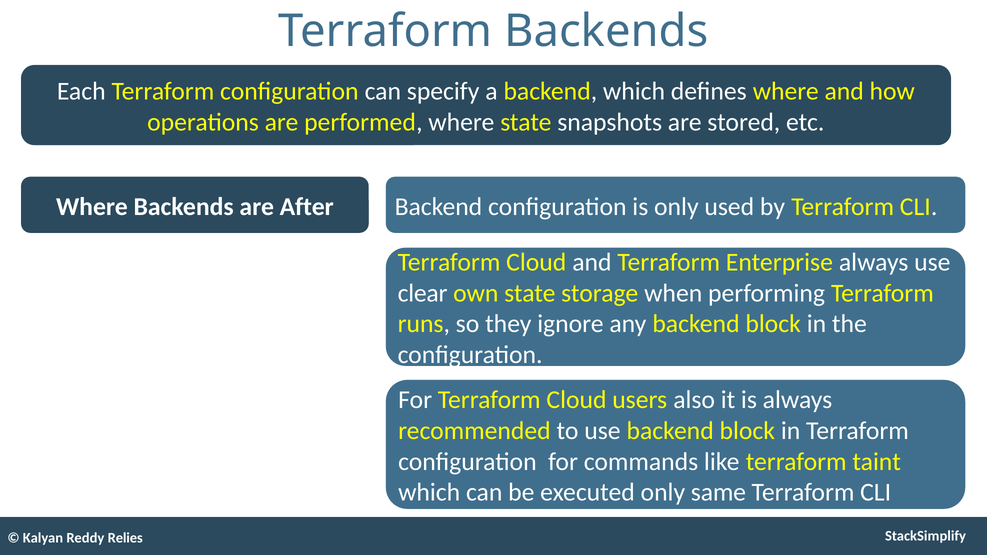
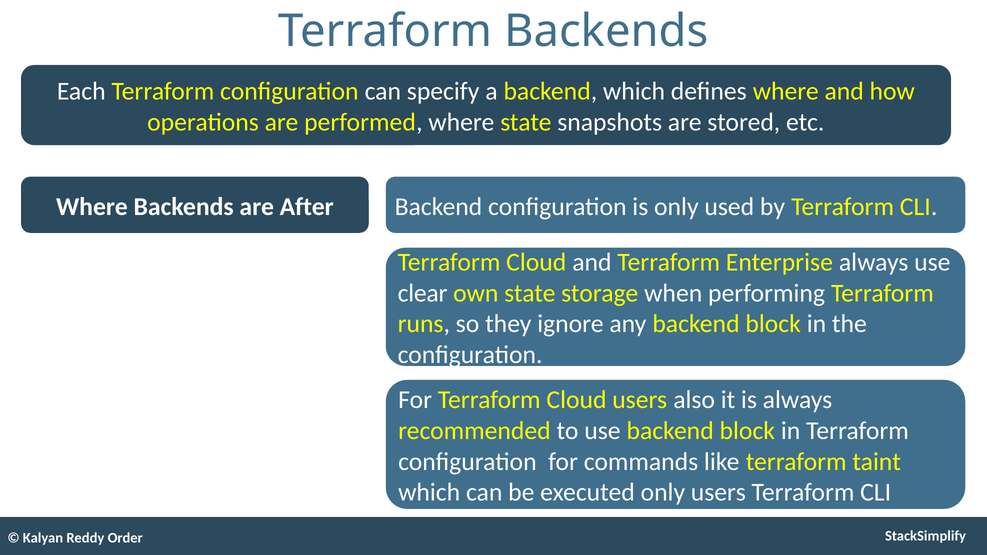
only same: same -> users
Relies: Relies -> Order
